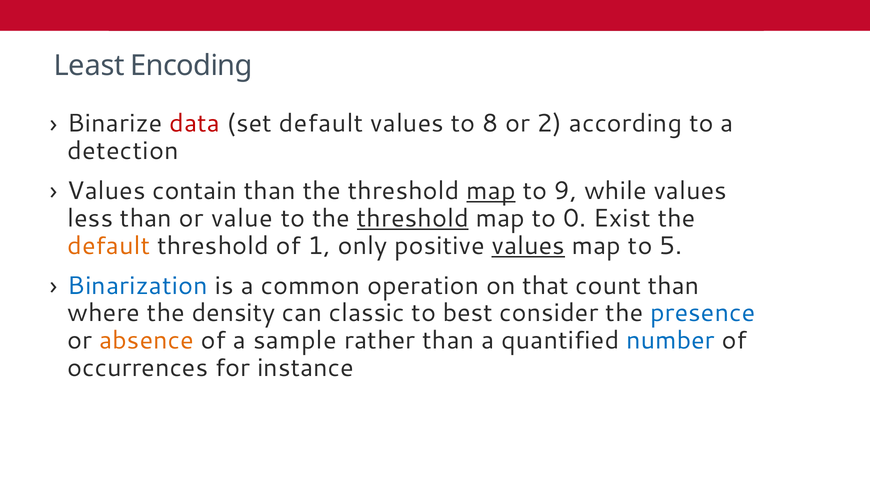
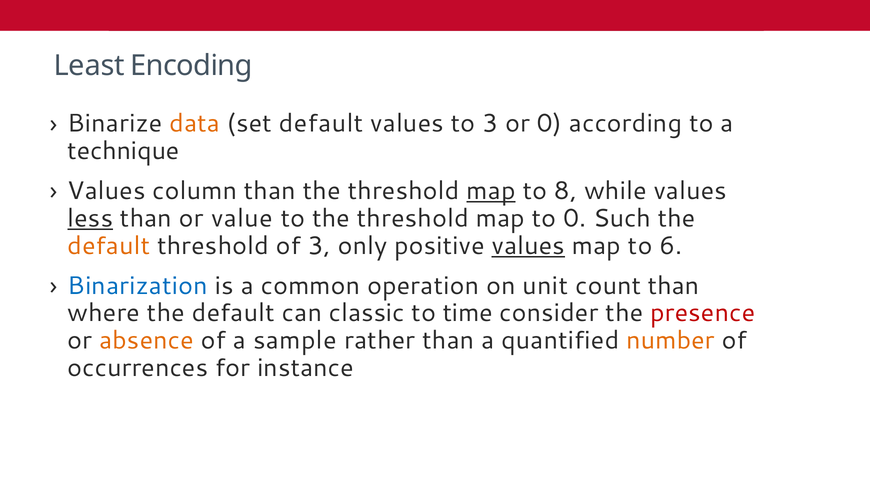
data colour: red -> orange
to 8: 8 -> 3
or 2: 2 -> 0
detection: detection -> technique
contain: contain -> column
9: 9 -> 8
less underline: none -> present
threshold at (413, 218) underline: present -> none
Exist: Exist -> Such
of 1: 1 -> 3
5: 5 -> 6
that: that -> unit
where the density: density -> default
best: best -> time
presence colour: blue -> red
number colour: blue -> orange
